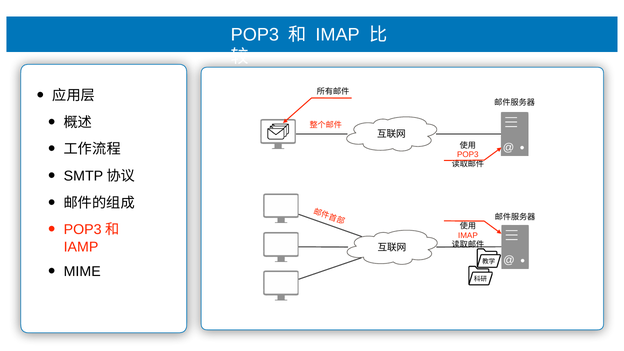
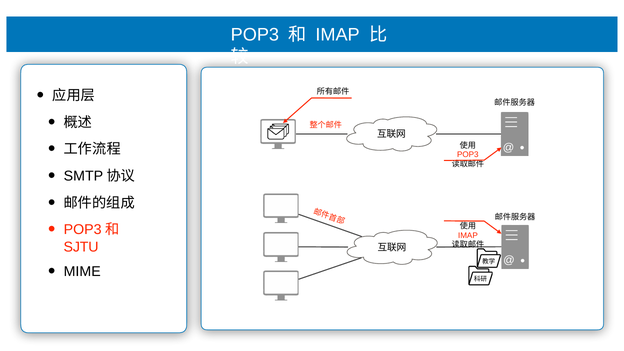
IAMP: IAMP -> SJTU
